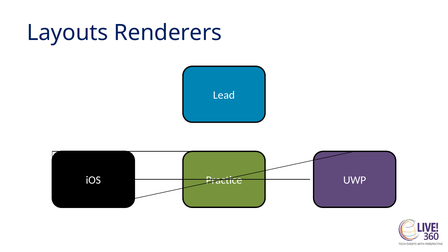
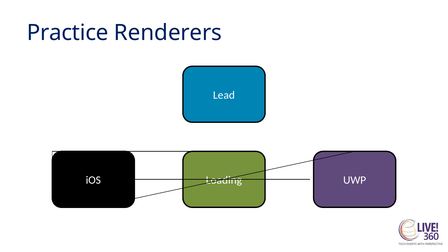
Layouts: Layouts -> Practice
Practice: Practice -> Loading
